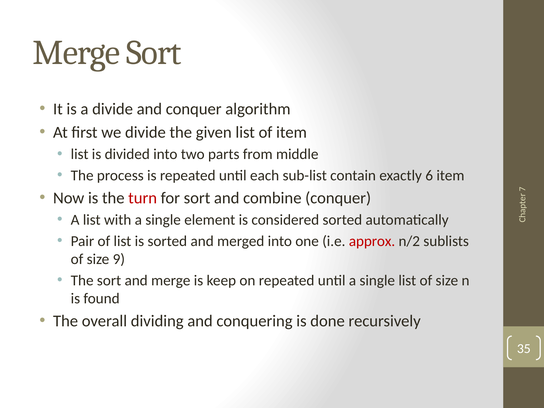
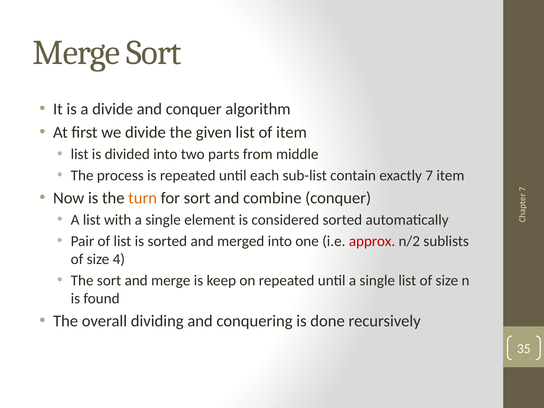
exactly 6: 6 -> 7
turn colour: red -> orange
9: 9 -> 4
